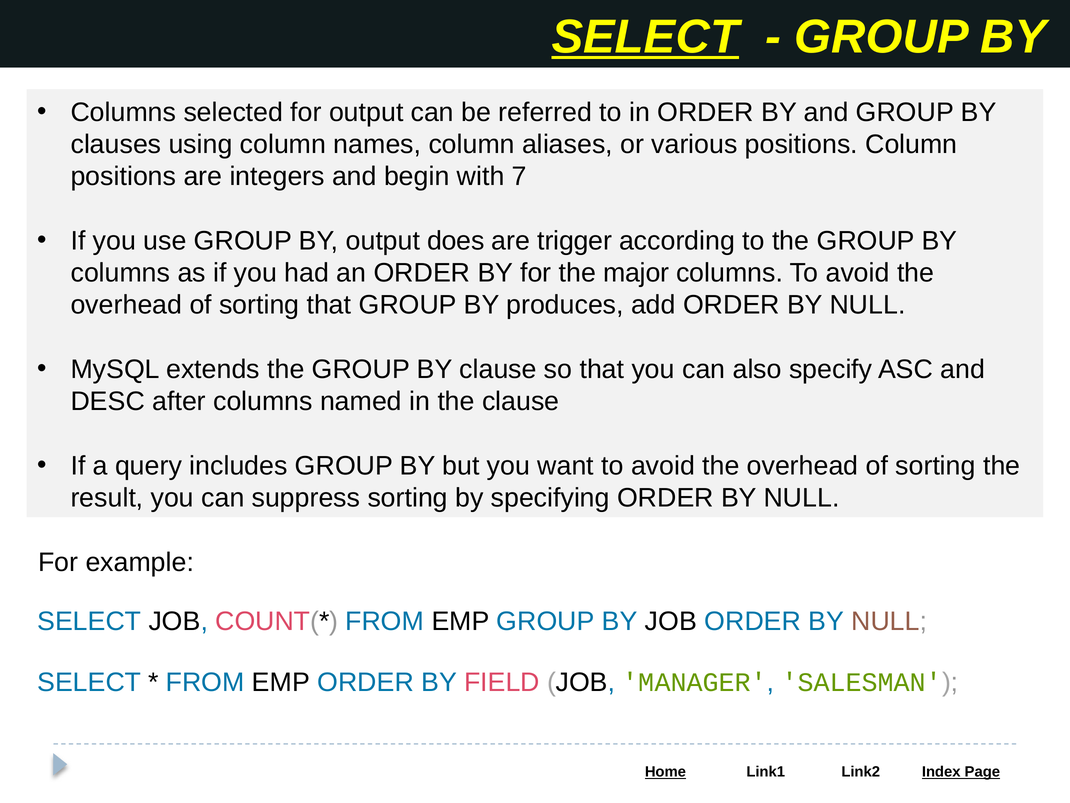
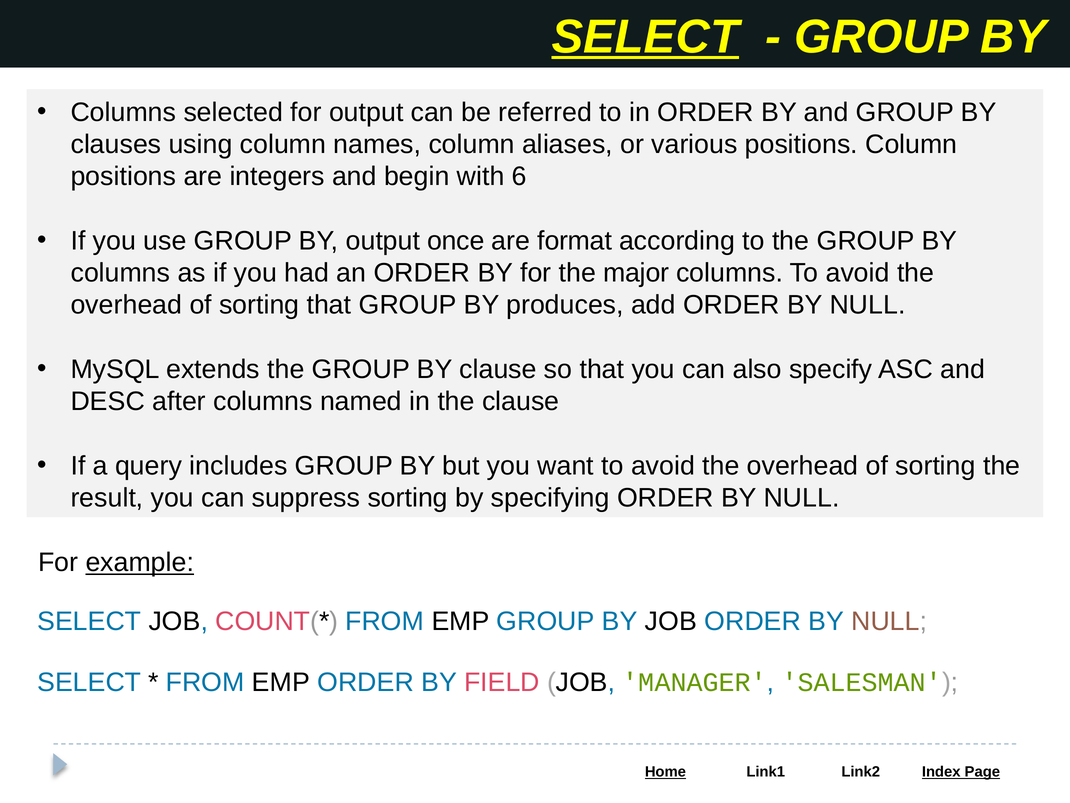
7: 7 -> 6
does: does -> once
trigger: trigger -> format
example underline: none -> present
